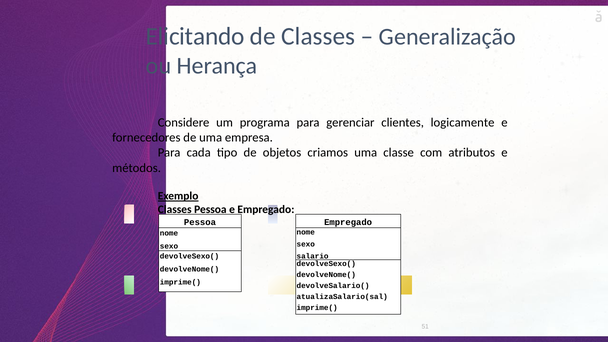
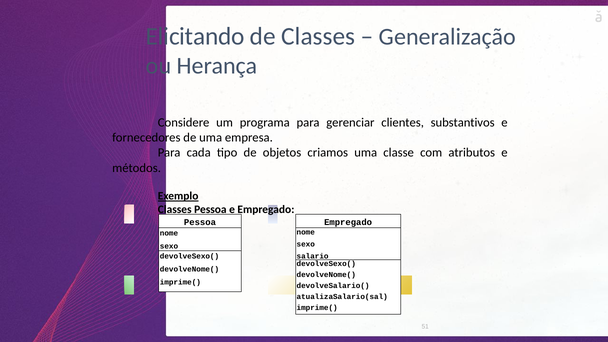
logicamente: logicamente -> substantivos
